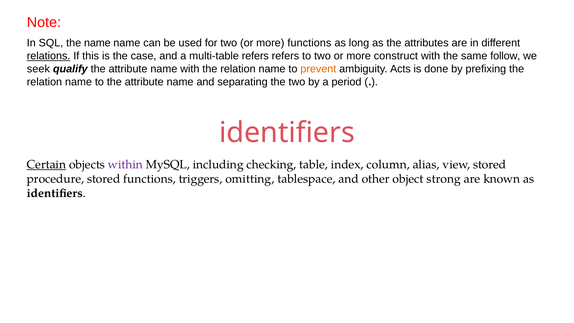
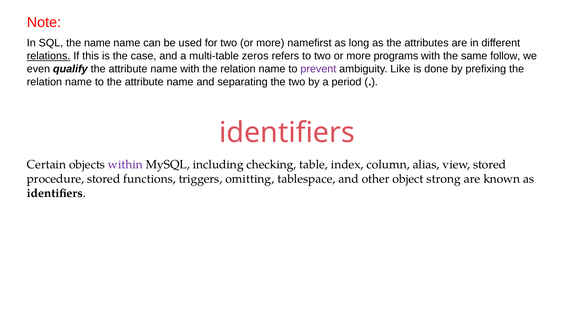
more functions: functions -> namefirst
multi-table refers: refers -> zeros
construct: construct -> programs
seek: seek -> even
prevent colour: orange -> purple
Acts: Acts -> Like
Certain underline: present -> none
